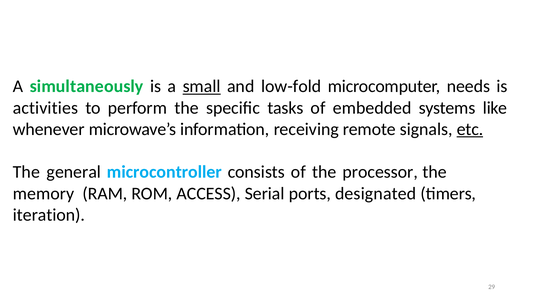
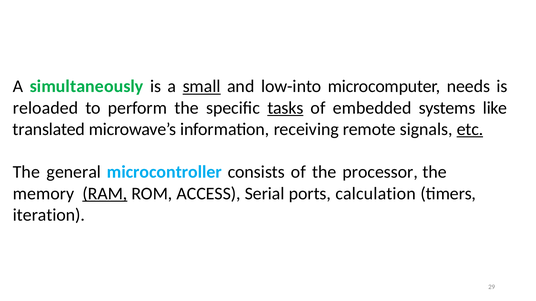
low-fold: low-fold -> low-into
activities: activities -> reloaded
tasks underline: none -> present
whenever: whenever -> translated
RAM underline: none -> present
designated: designated -> calculation
